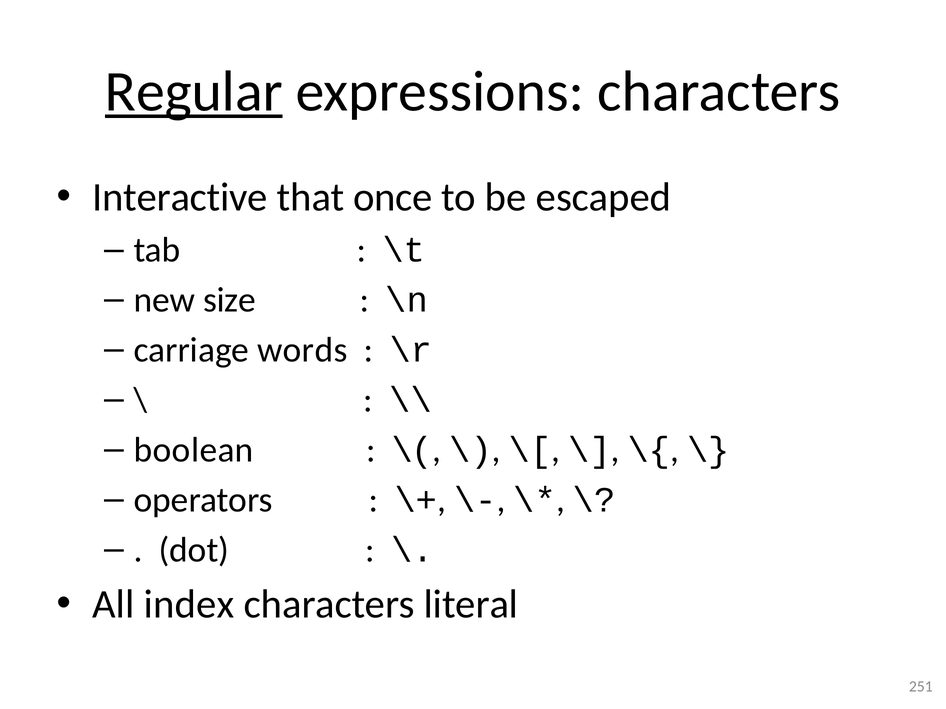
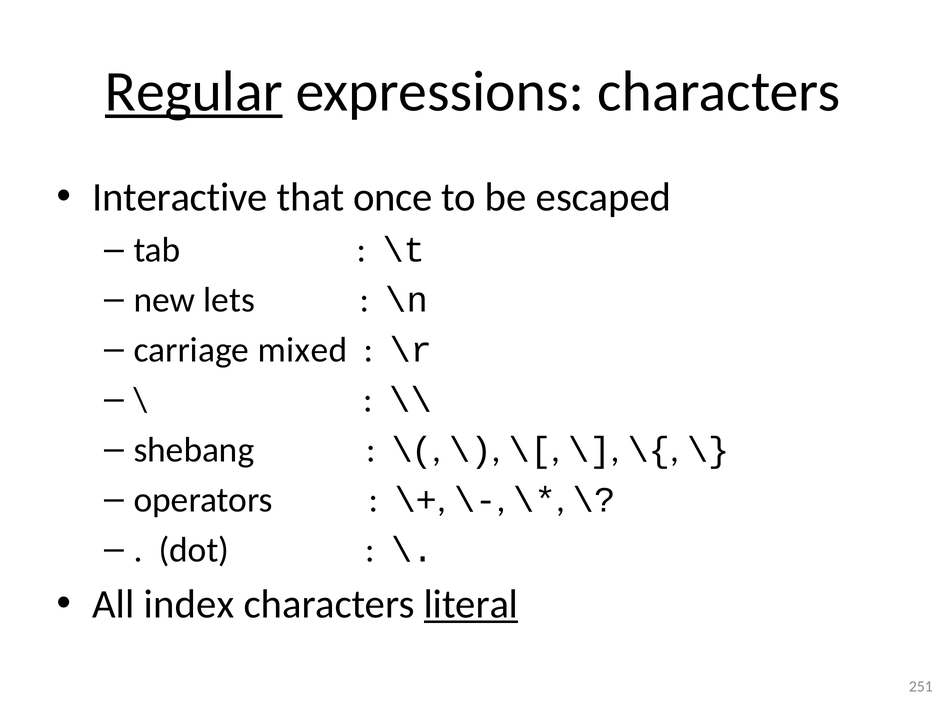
size: size -> lets
words: words -> mixed
boolean: boolean -> shebang
literal underline: none -> present
